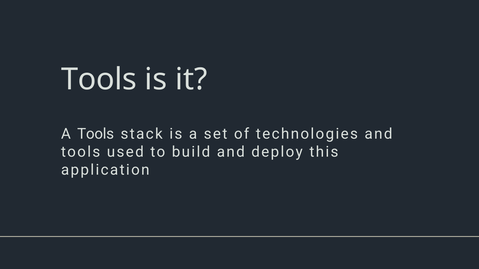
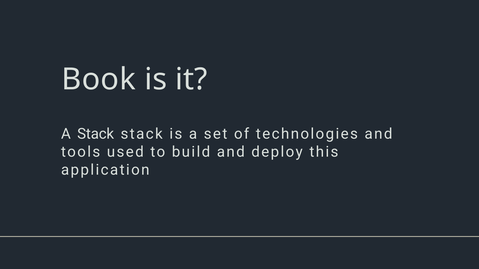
Tools at (99, 79): Tools -> Book
A Tools: Tools -> Stack
